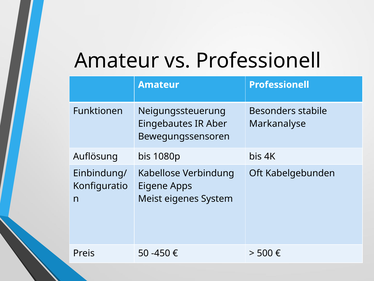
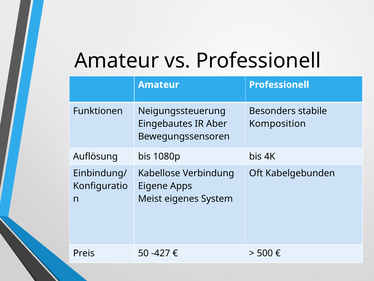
Markanalyse: Markanalyse -> Komposition
-450: -450 -> -427
